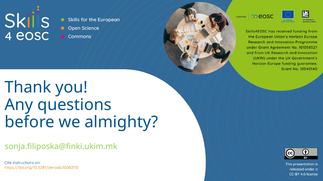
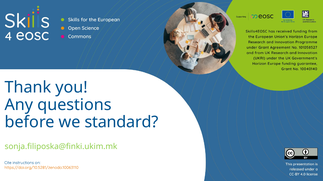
almighty: almighty -> standard
